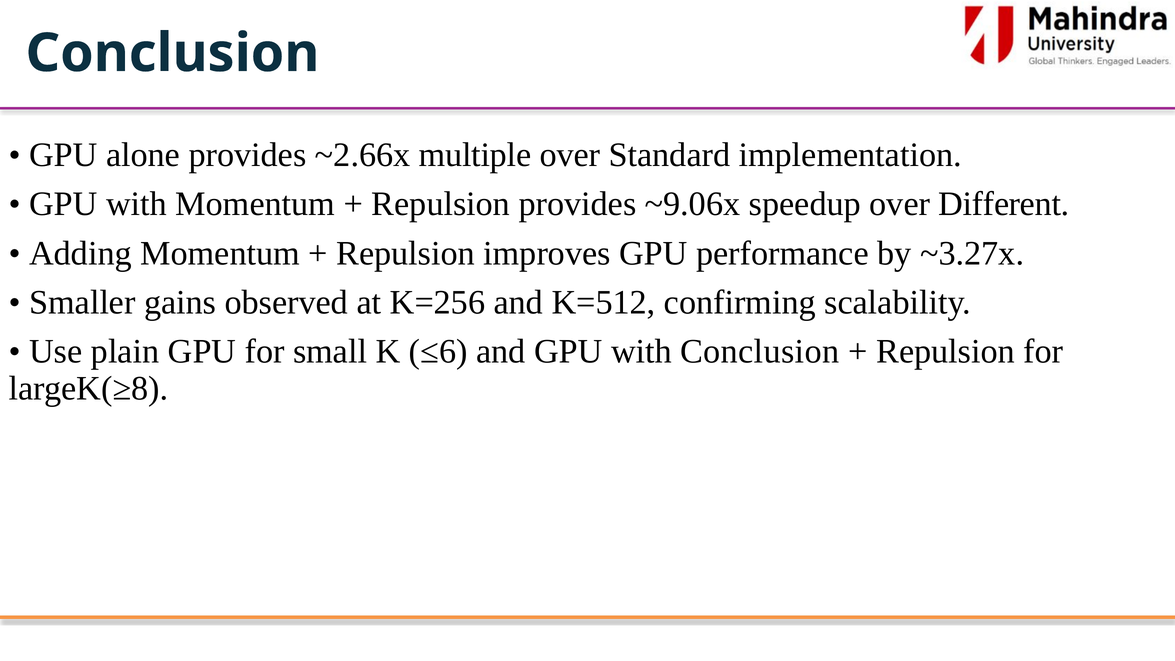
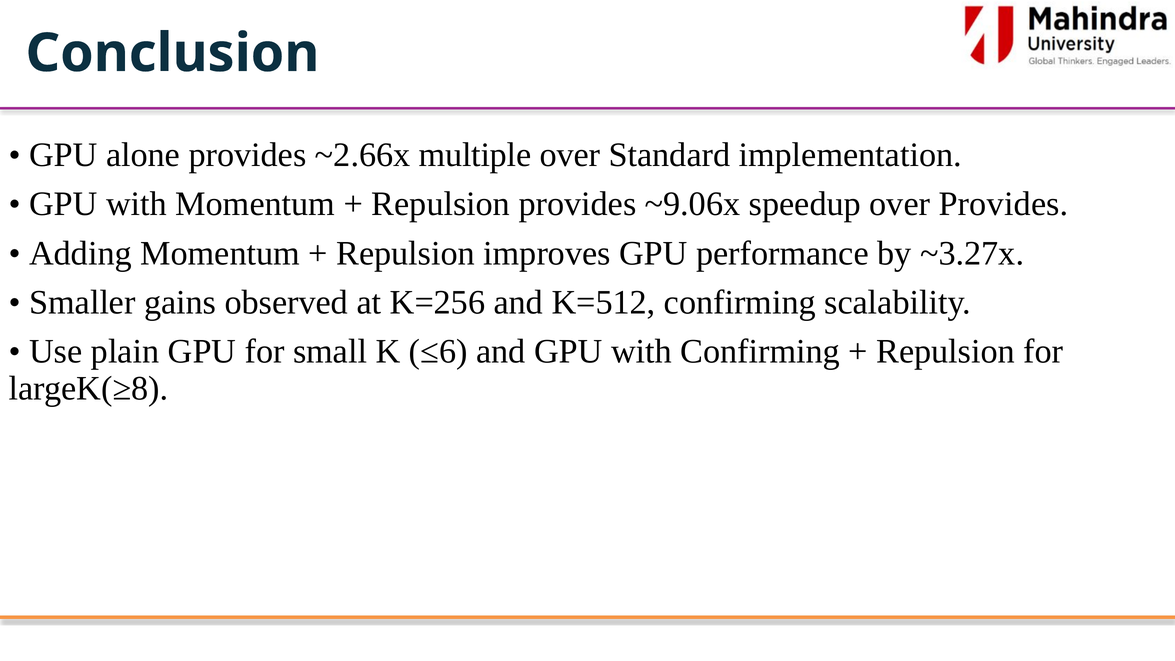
over Different: Different -> Provides
with Conclusion: Conclusion -> Confirming
